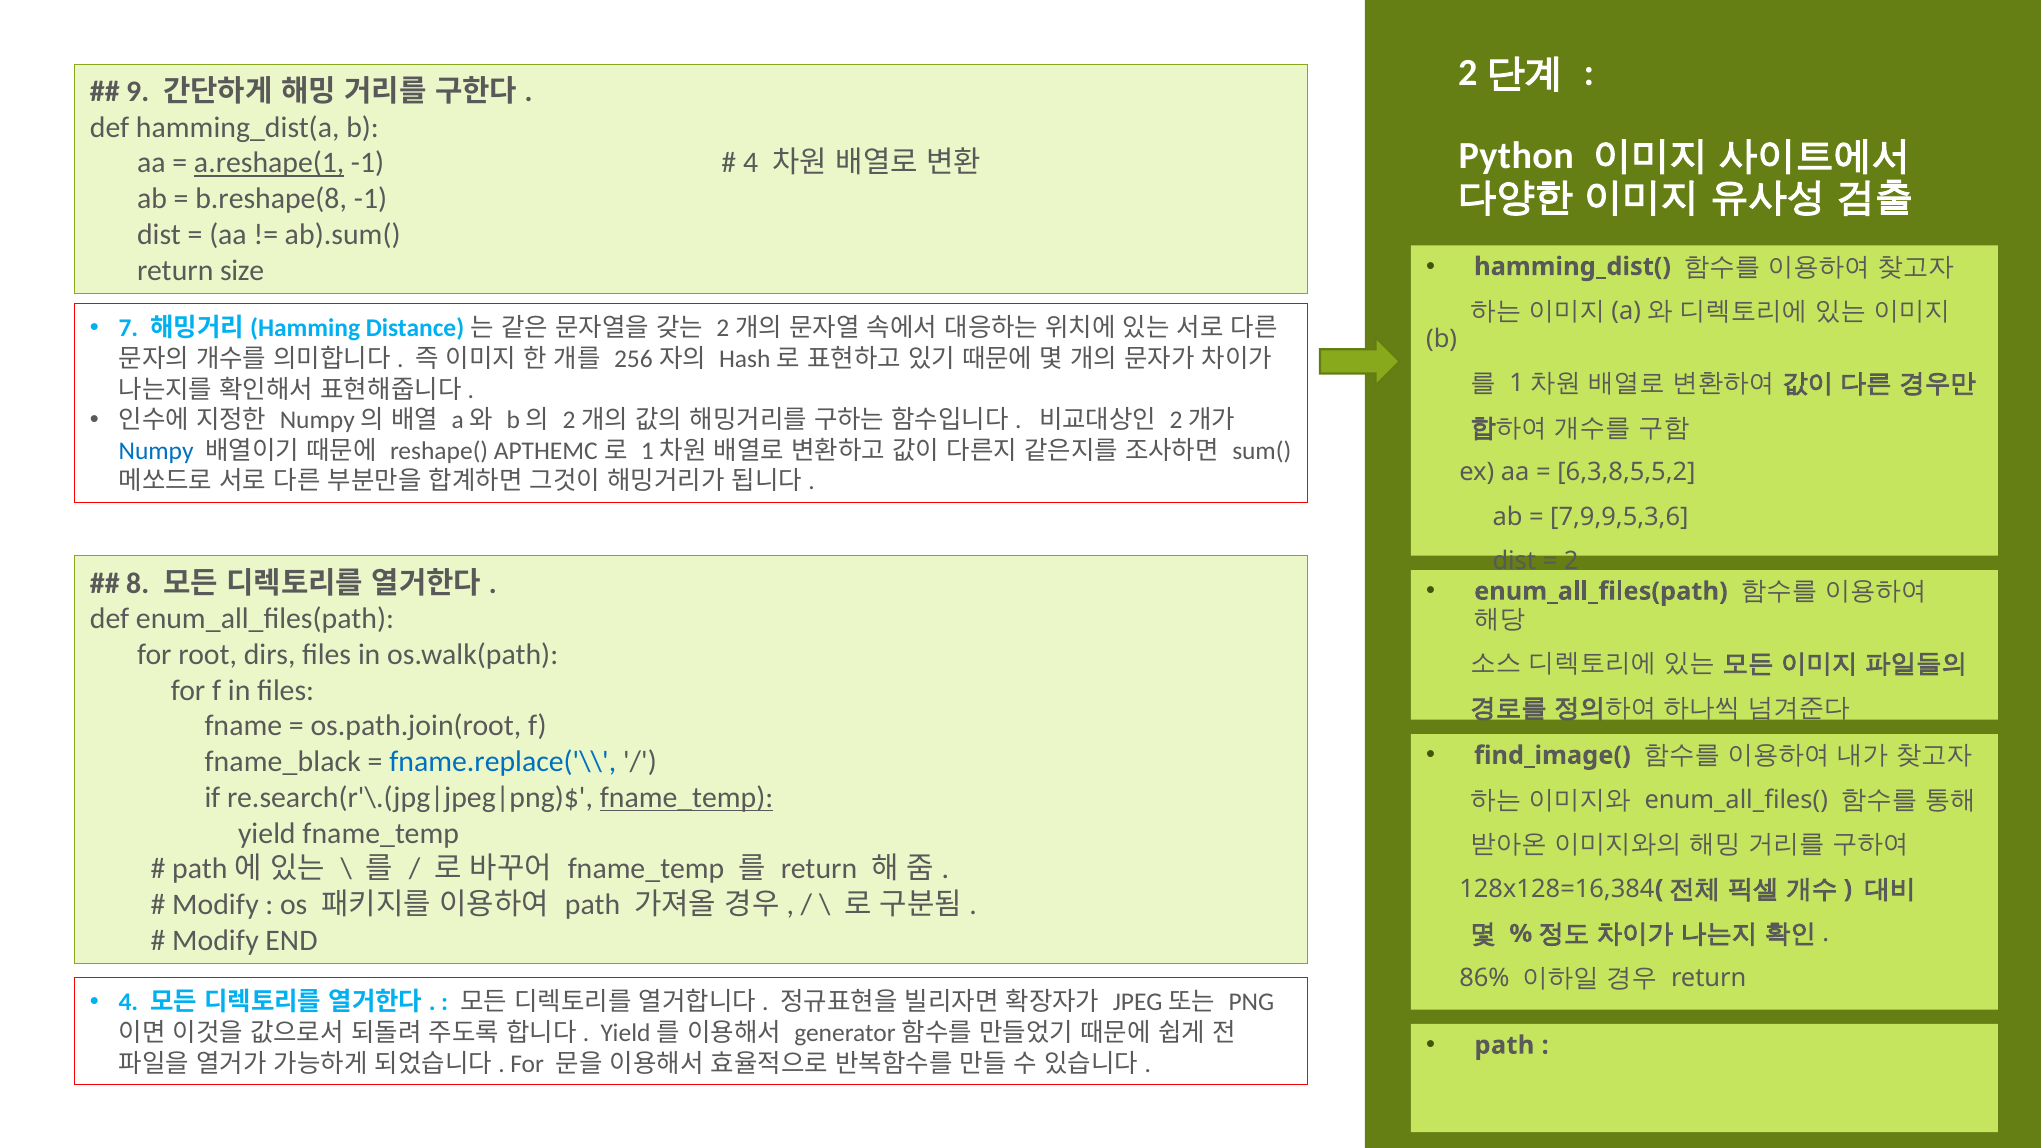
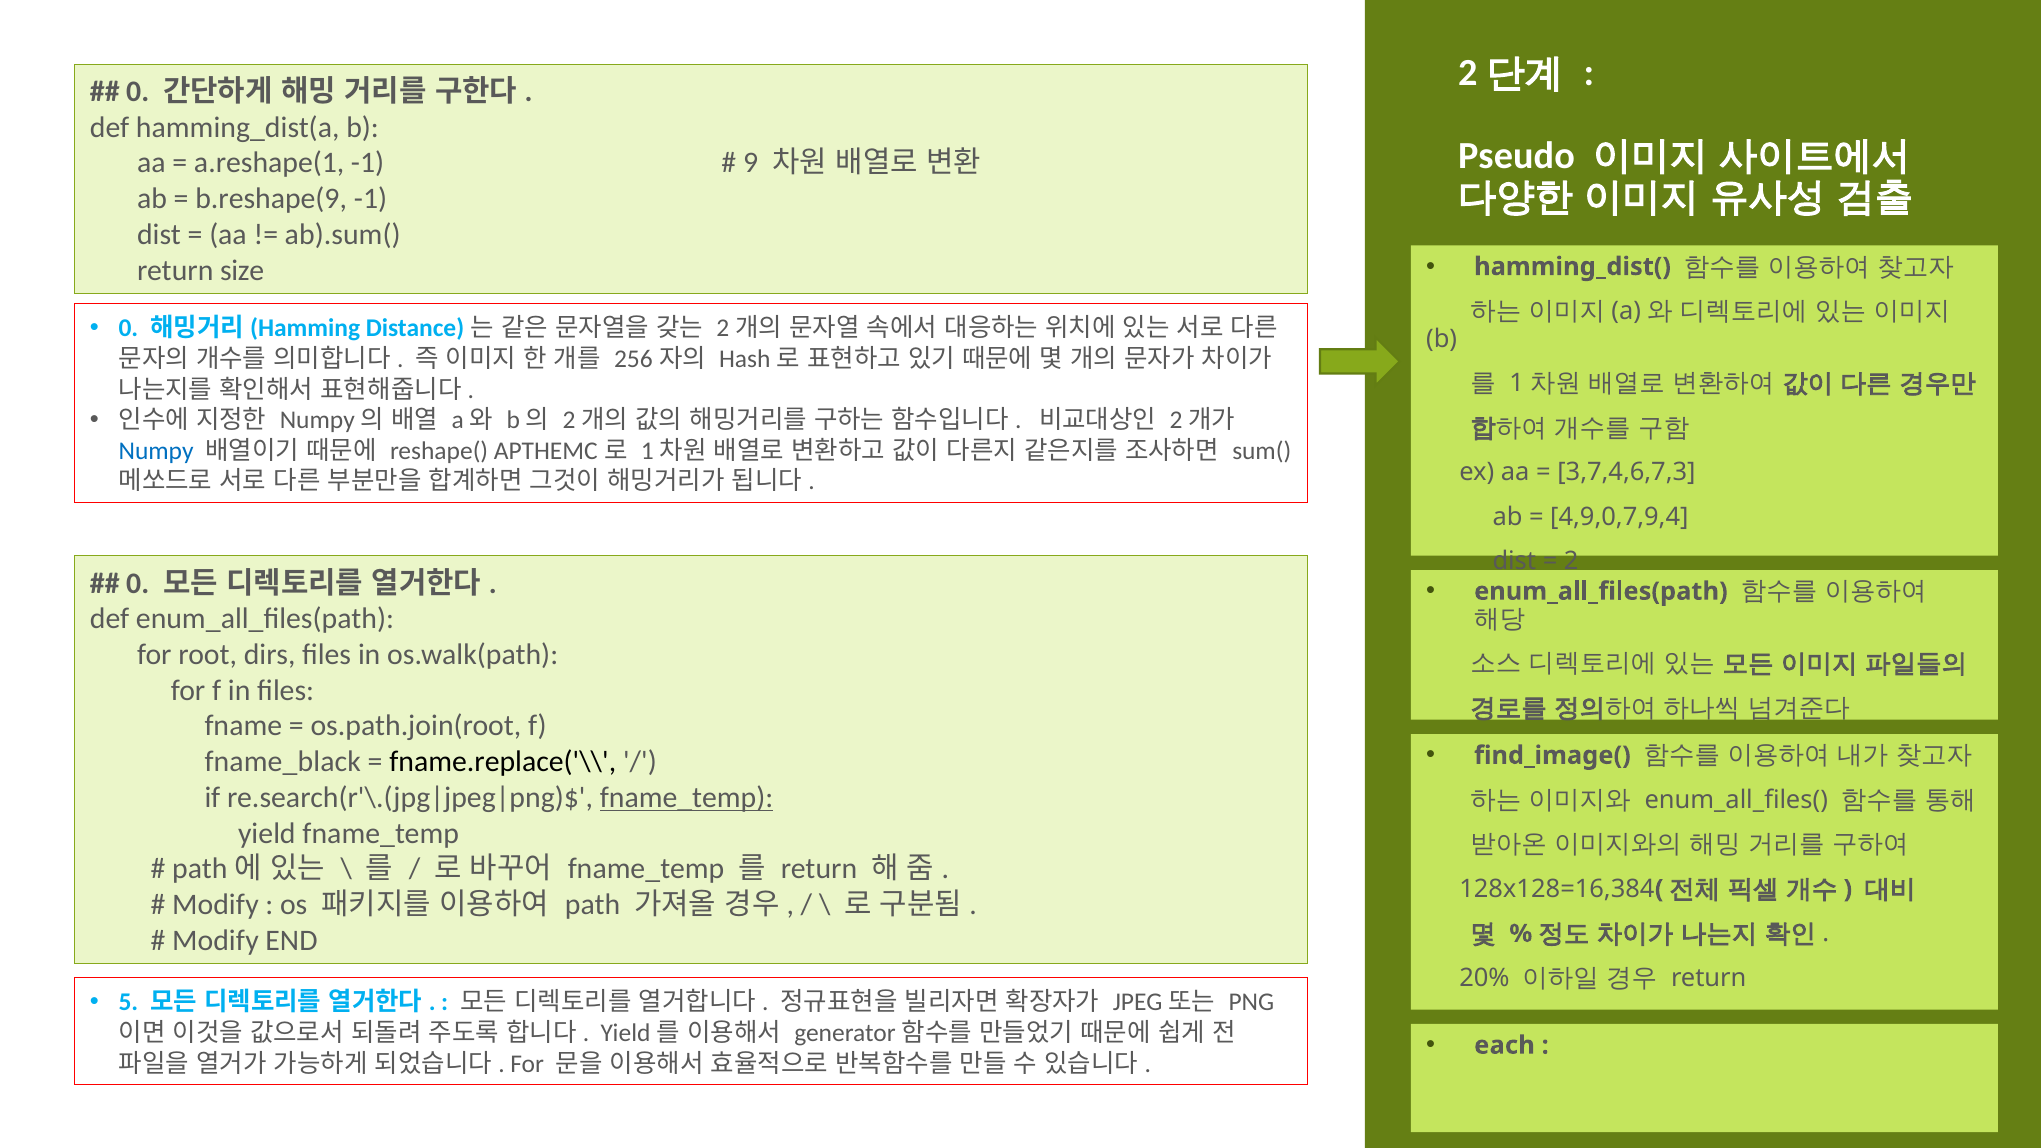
9 at (138, 92): 9 -> 0
Python: Python -> Pseudo
a.reshape(1 underline: present -> none
4 at (751, 163): 4 -> 9
b.reshape(8: b.reshape(8 -> b.reshape(9
7 at (128, 328): 7 -> 0
6,3,8,5,5,2: 6,3,8,5,5,2 -> 3,7,4,6,7,3
7,9,9,5,3,6: 7,9,9,5,3,6 -> 4,9,0,7,9,4
8 at (138, 583): 8 -> 0
fname.replace('\\ colour: blue -> black
86%: 86% -> 20%
4 at (128, 1002): 4 -> 5
path at (1504, 1045): path -> each
